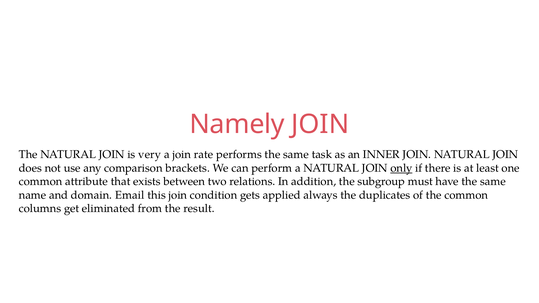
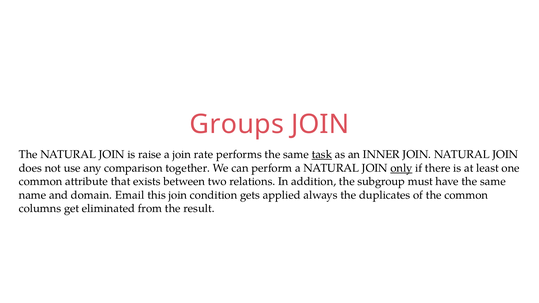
Namely: Namely -> Groups
very: very -> raise
task underline: none -> present
brackets: brackets -> together
